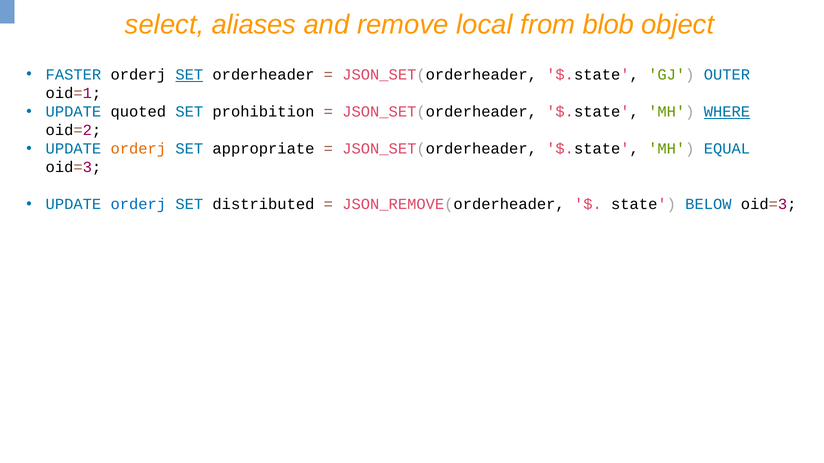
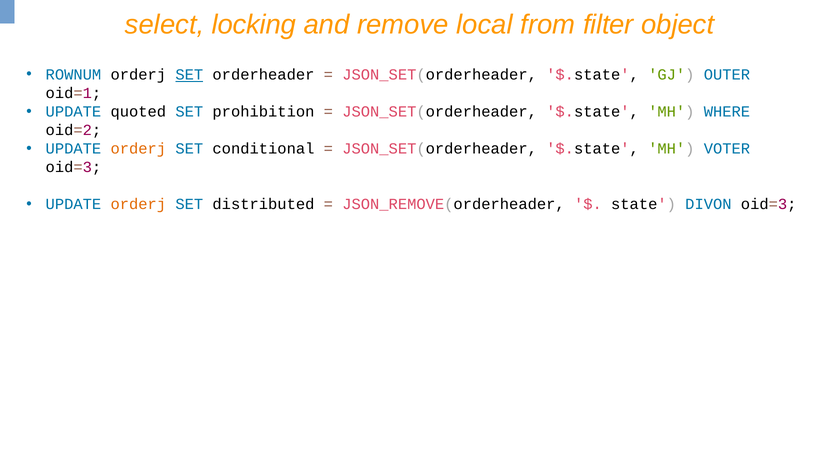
aliases: aliases -> locking
blob: blob -> filter
FASTER: FASTER -> ROWNUM
WHERE underline: present -> none
appropriate: appropriate -> conditional
EQUAL: EQUAL -> VOTER
orderj at (138, 205) colour: blue -> orange
BELOW: BELOW -> DIVON
